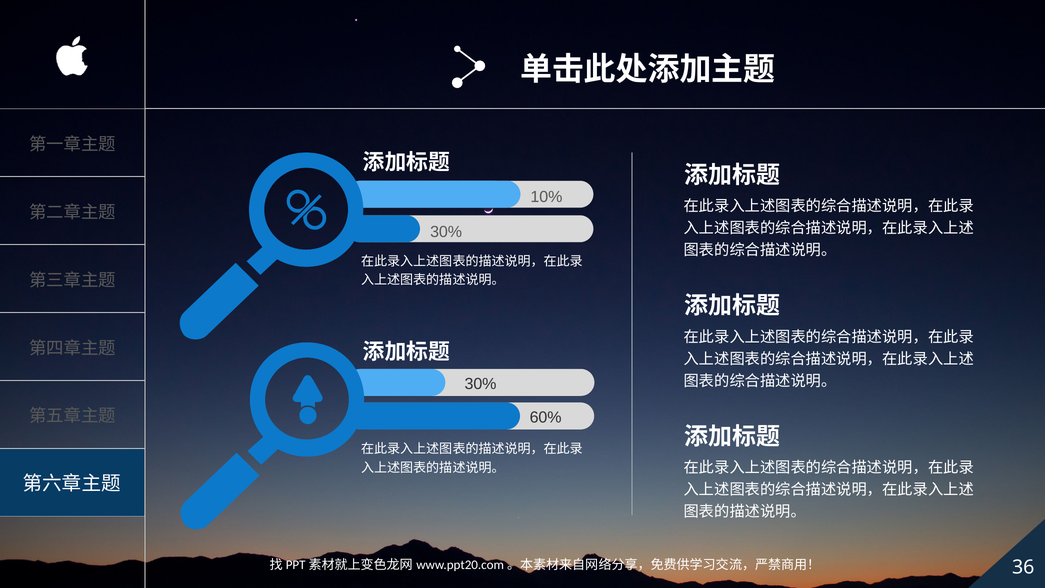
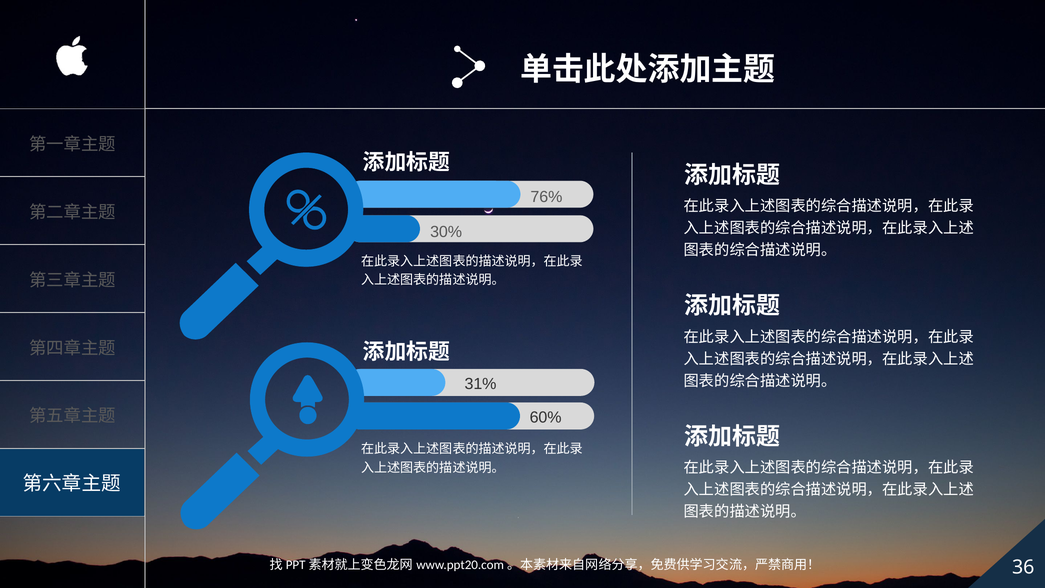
10%: 10% -> 76%
30% at (481, 384): 30% -> 31%
